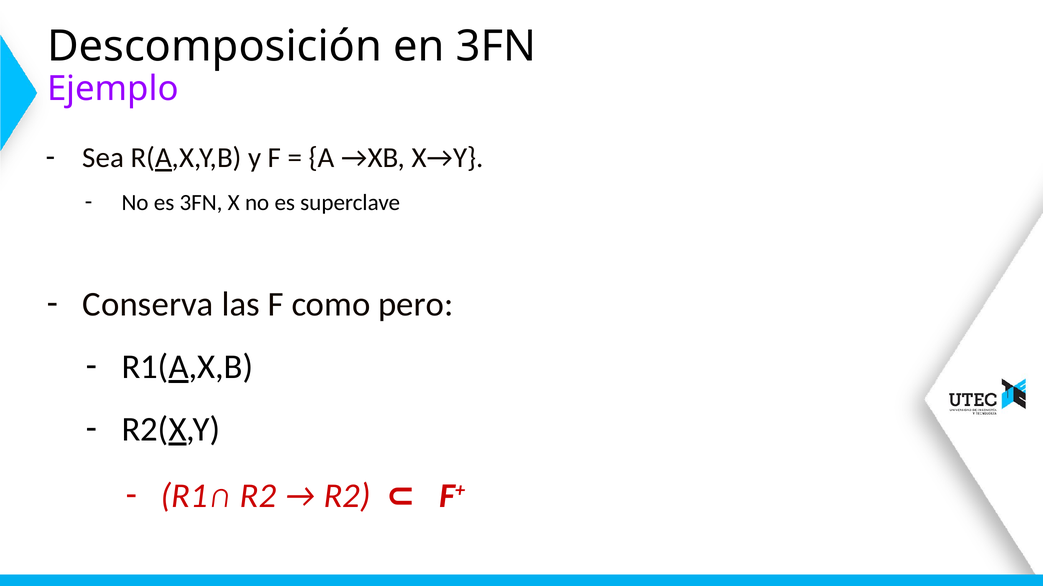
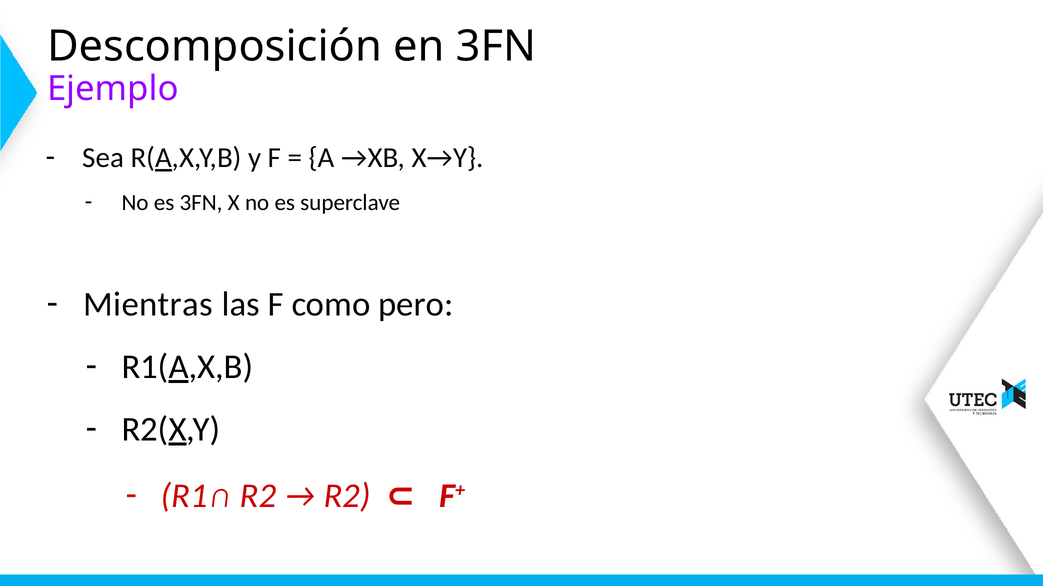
Conserva: Conserva -> Mientras
